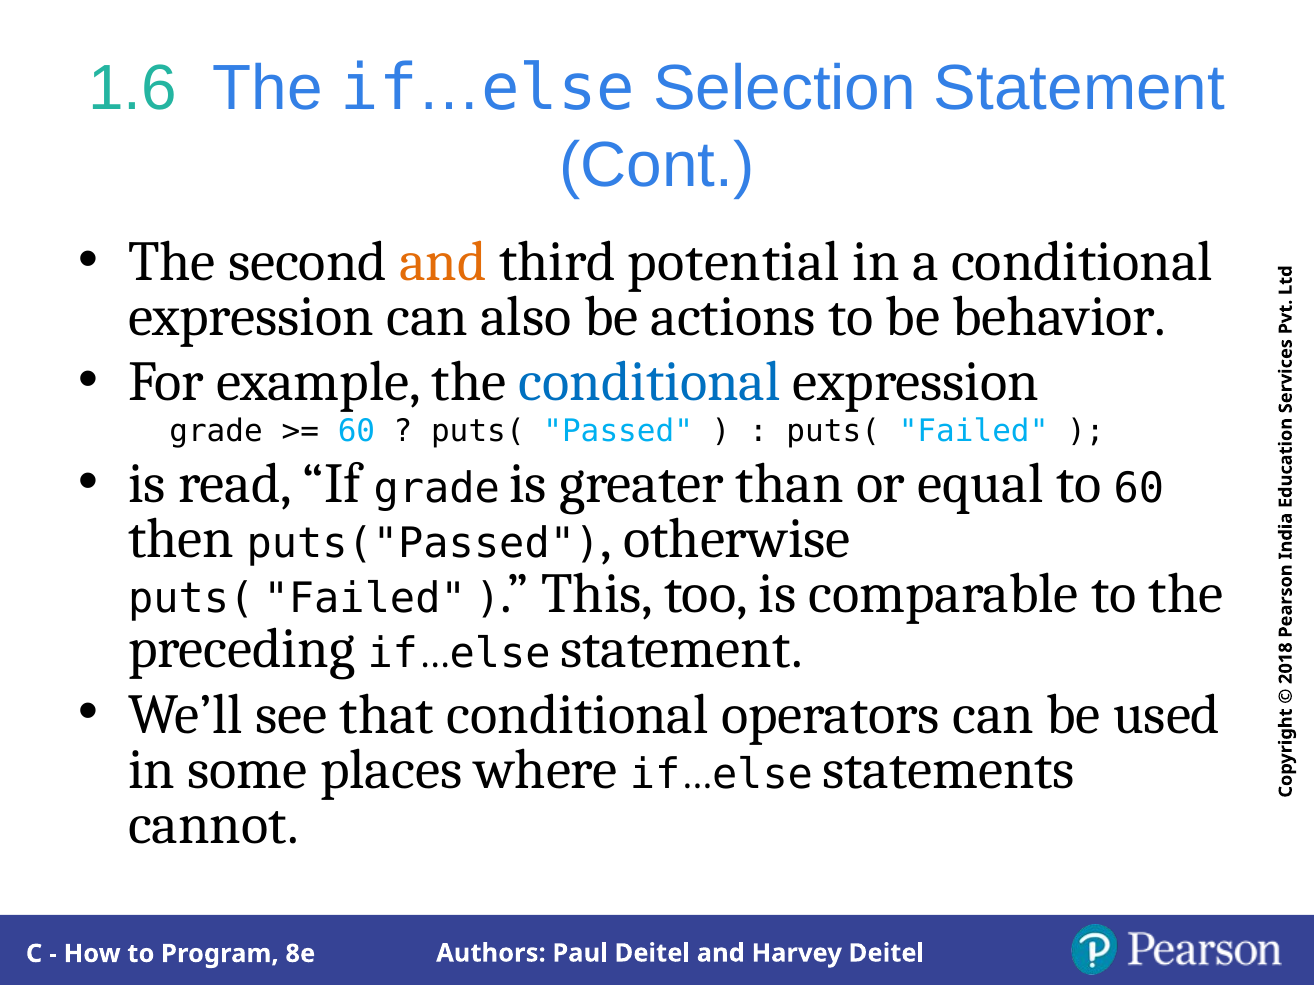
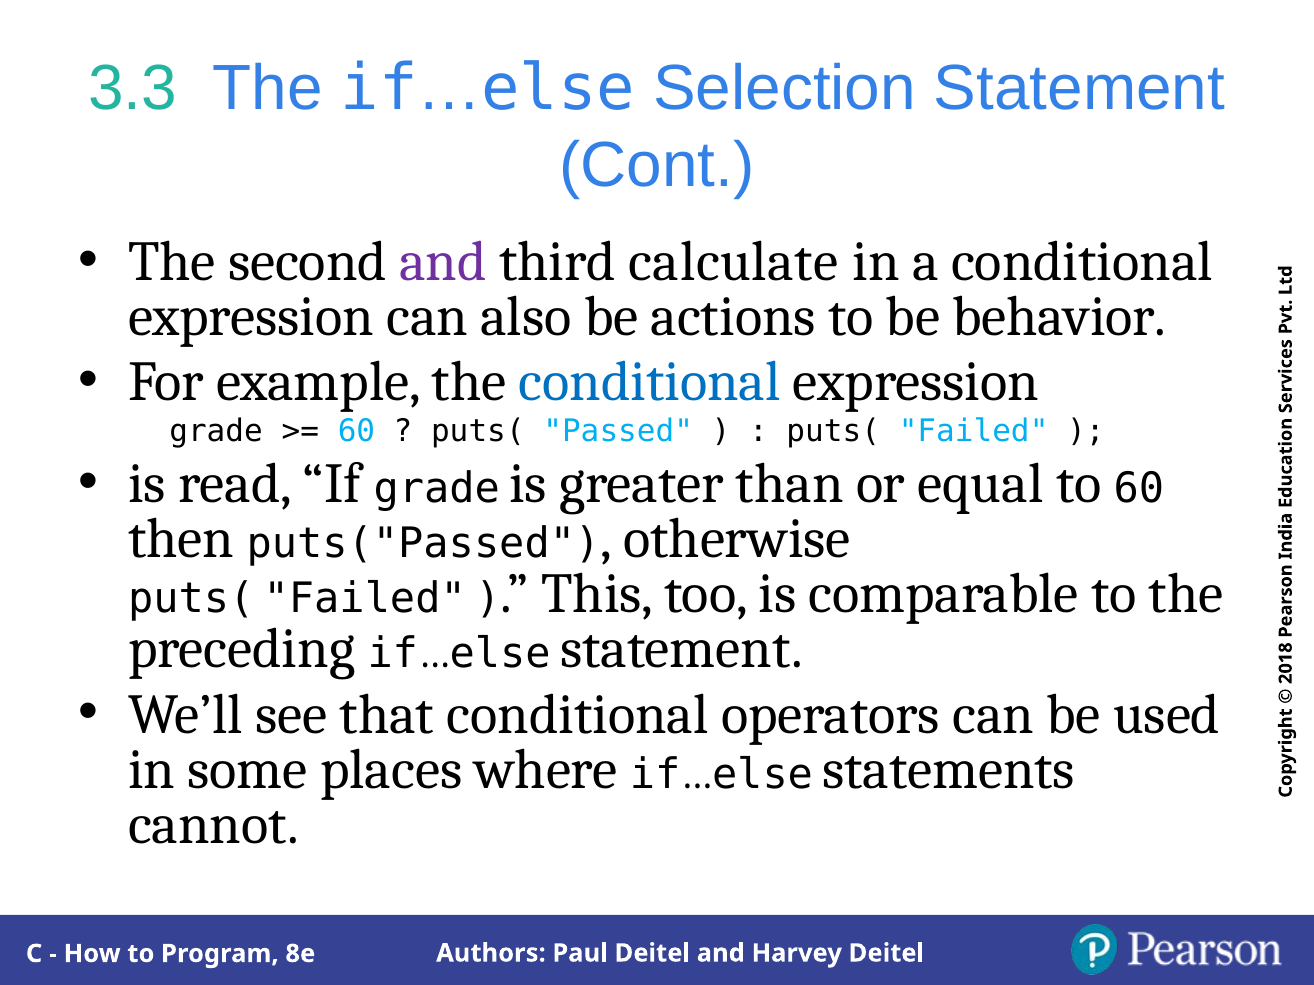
1.6: 1.6 -> 3.3
and at (443, 262) colour: orange -> purple
potential: potential -> calculate
